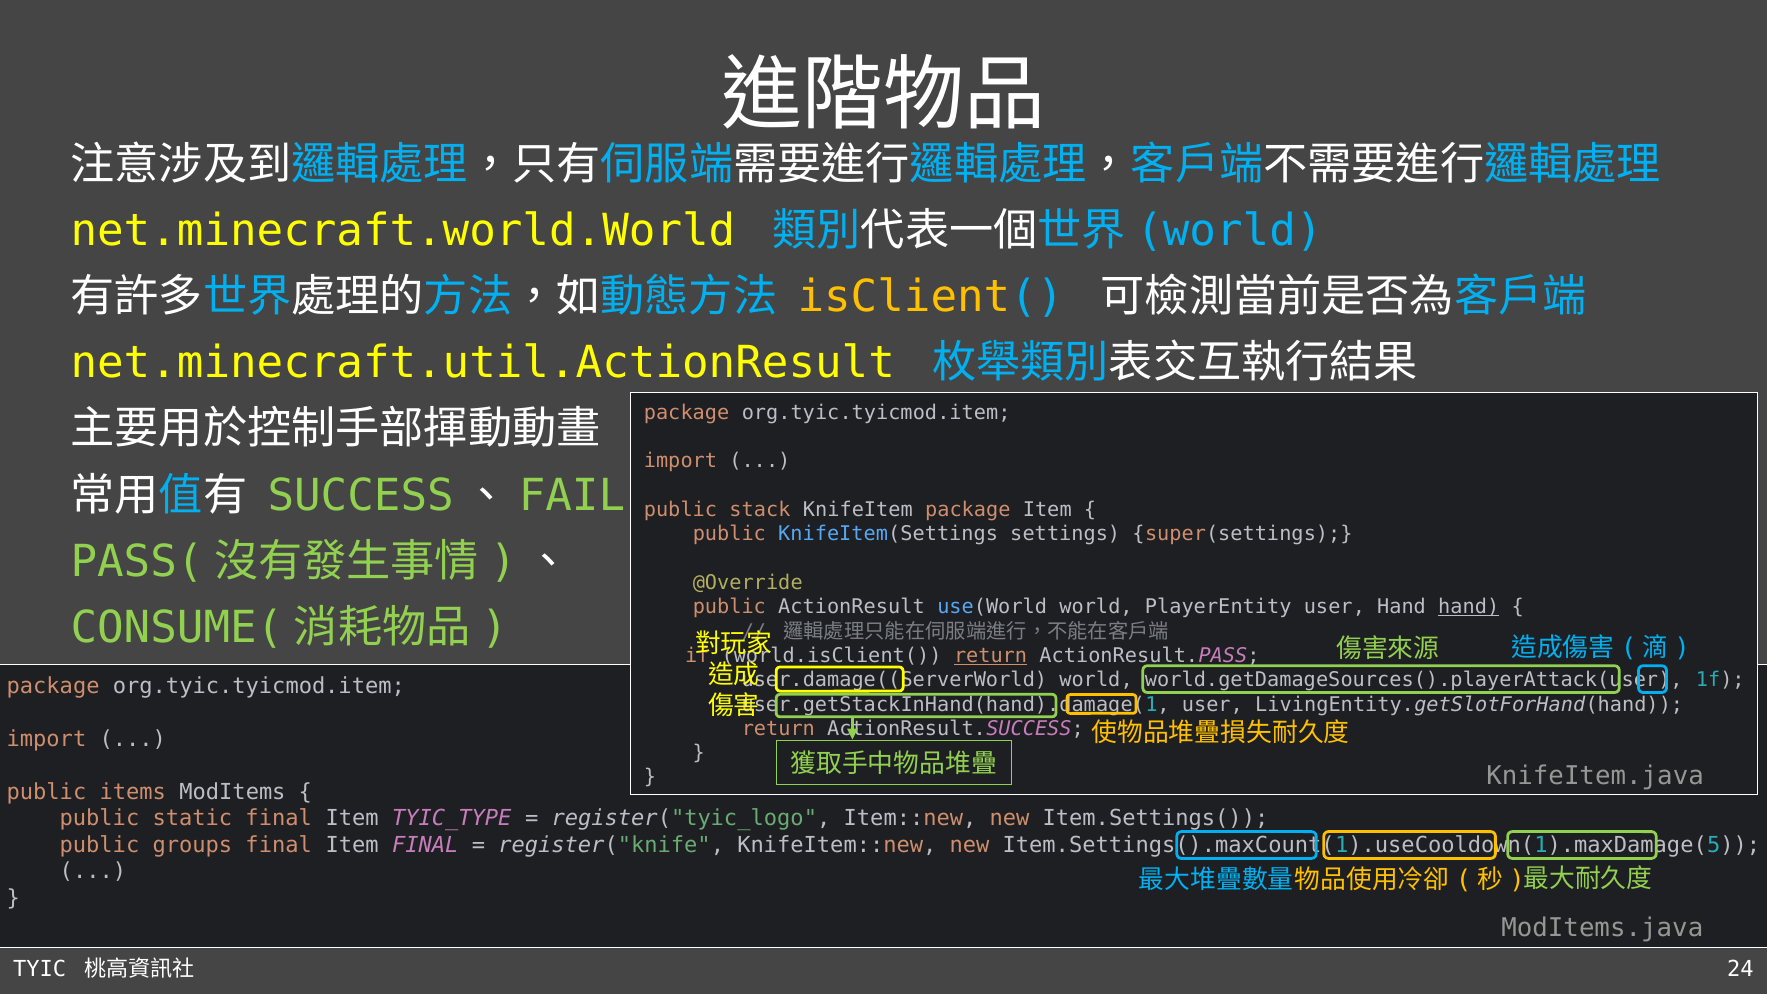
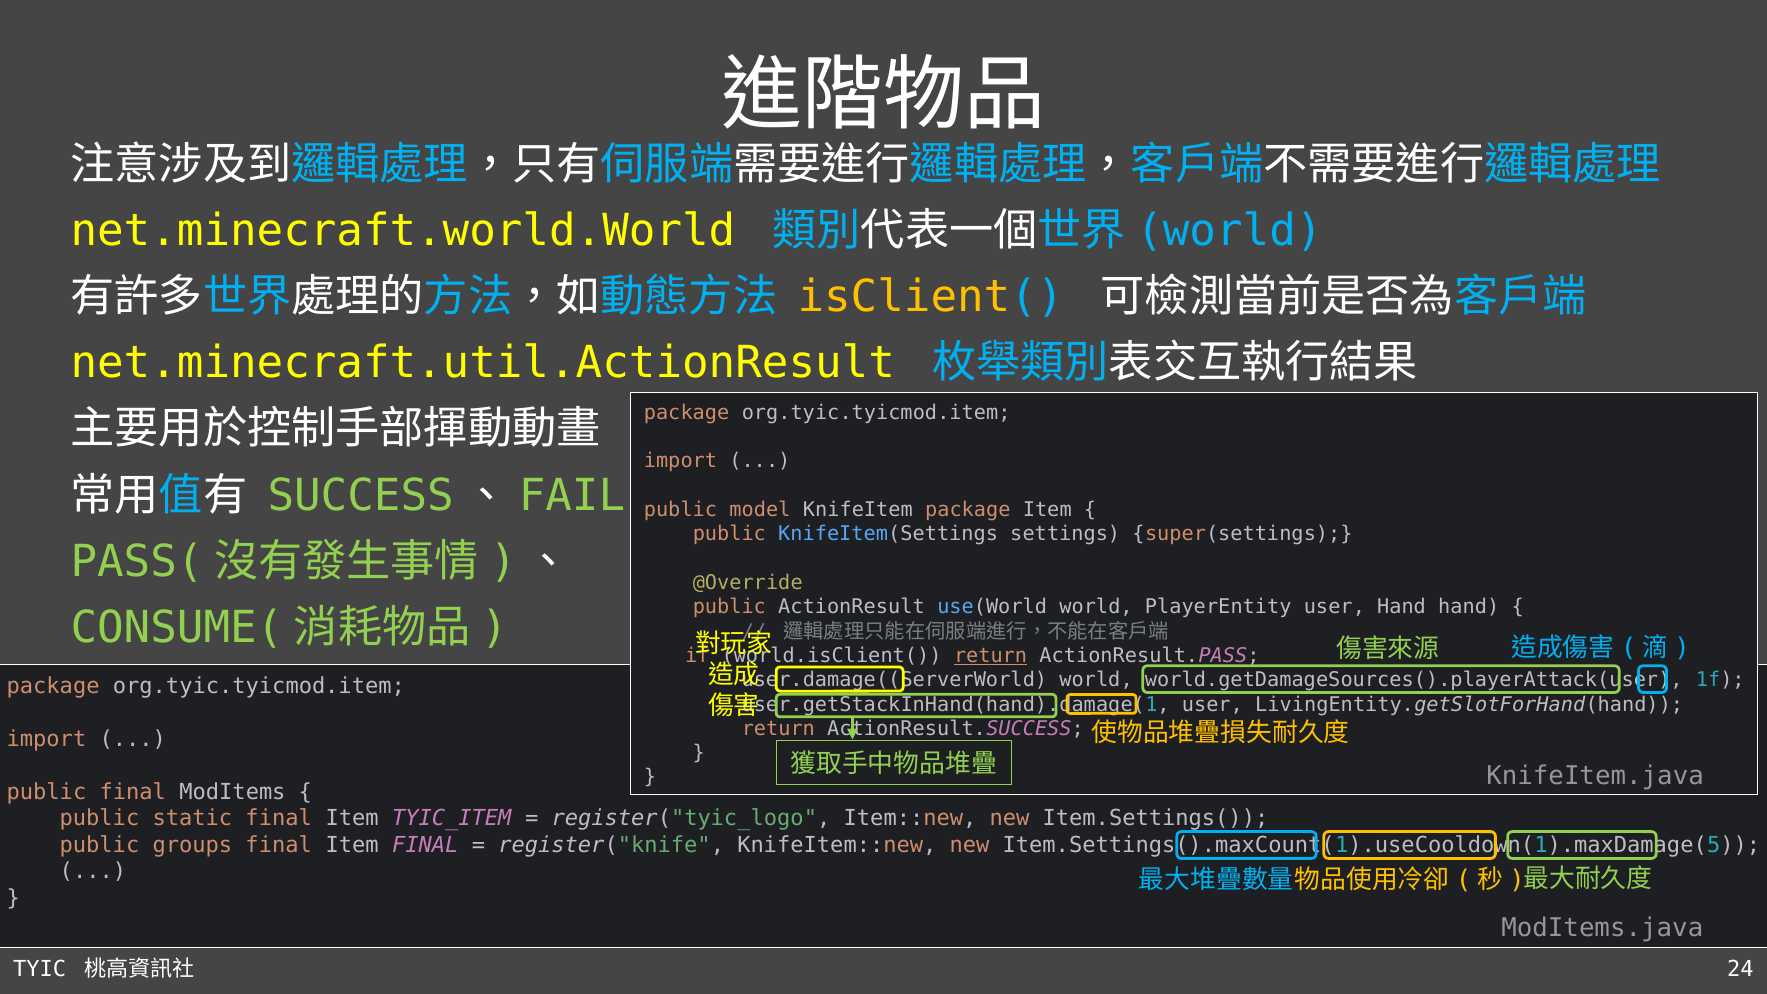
stack: stack -> model
hand at (1469, 607) underline: present -> none
public items: items -> final
TYIC_TYPE: TYIC_TYPE -> TYIC_ITEM
